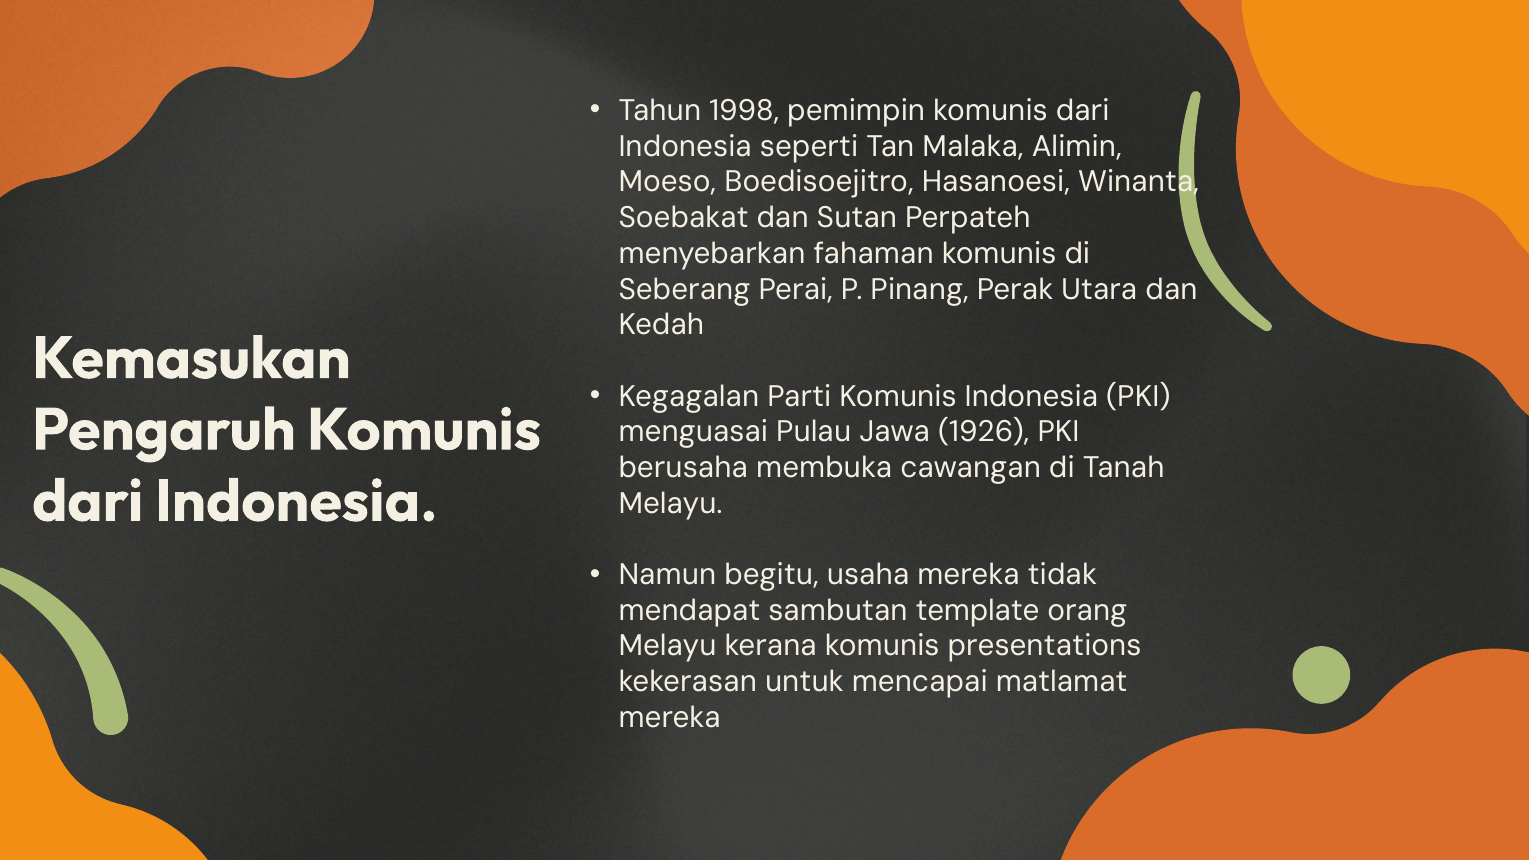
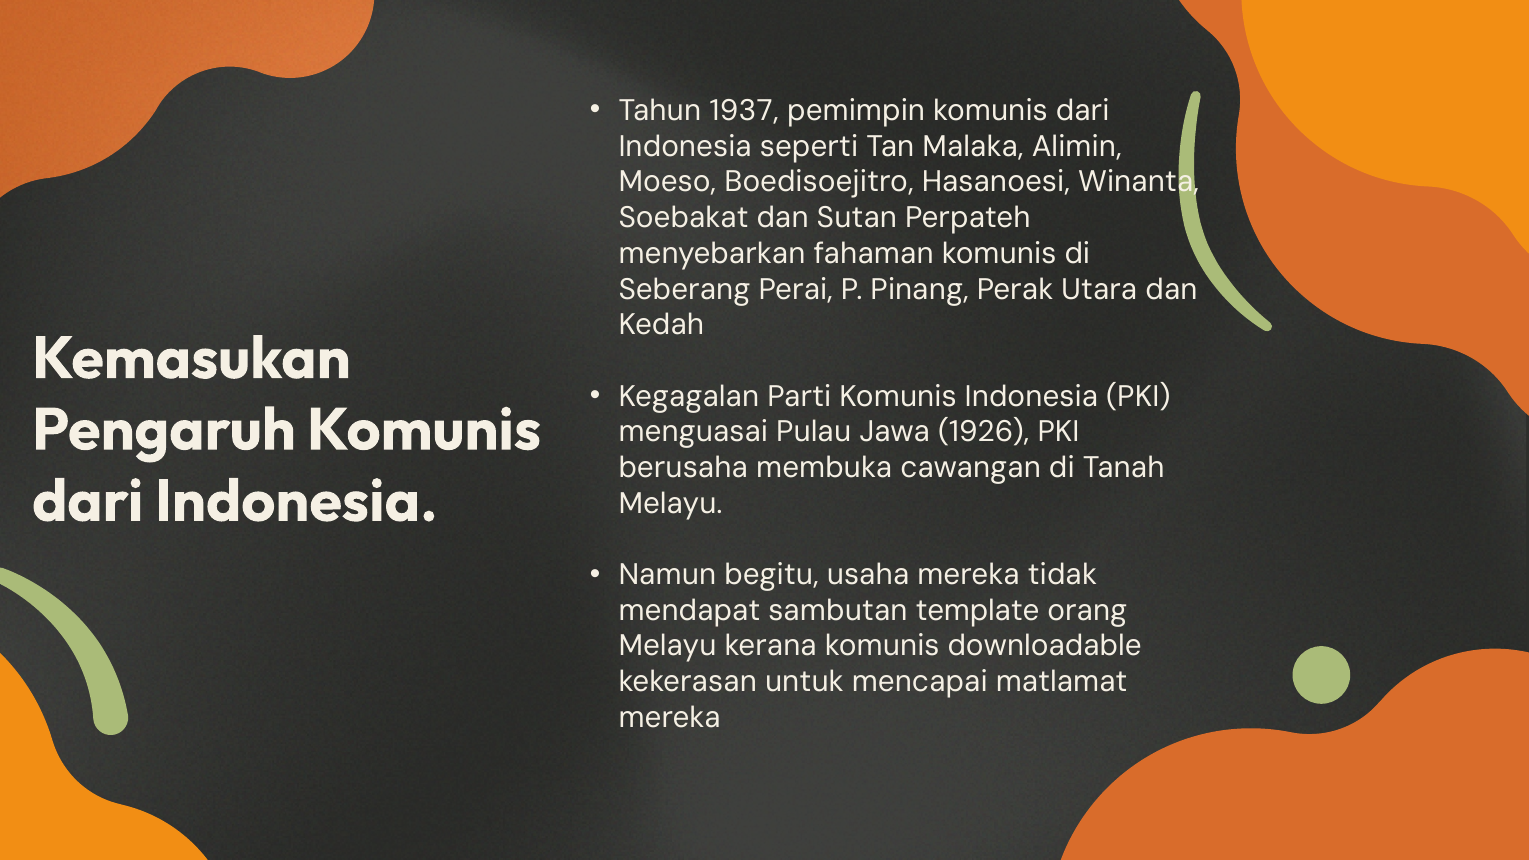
1998: 1998 -> 1937
presentations: presentations -> downloadable
